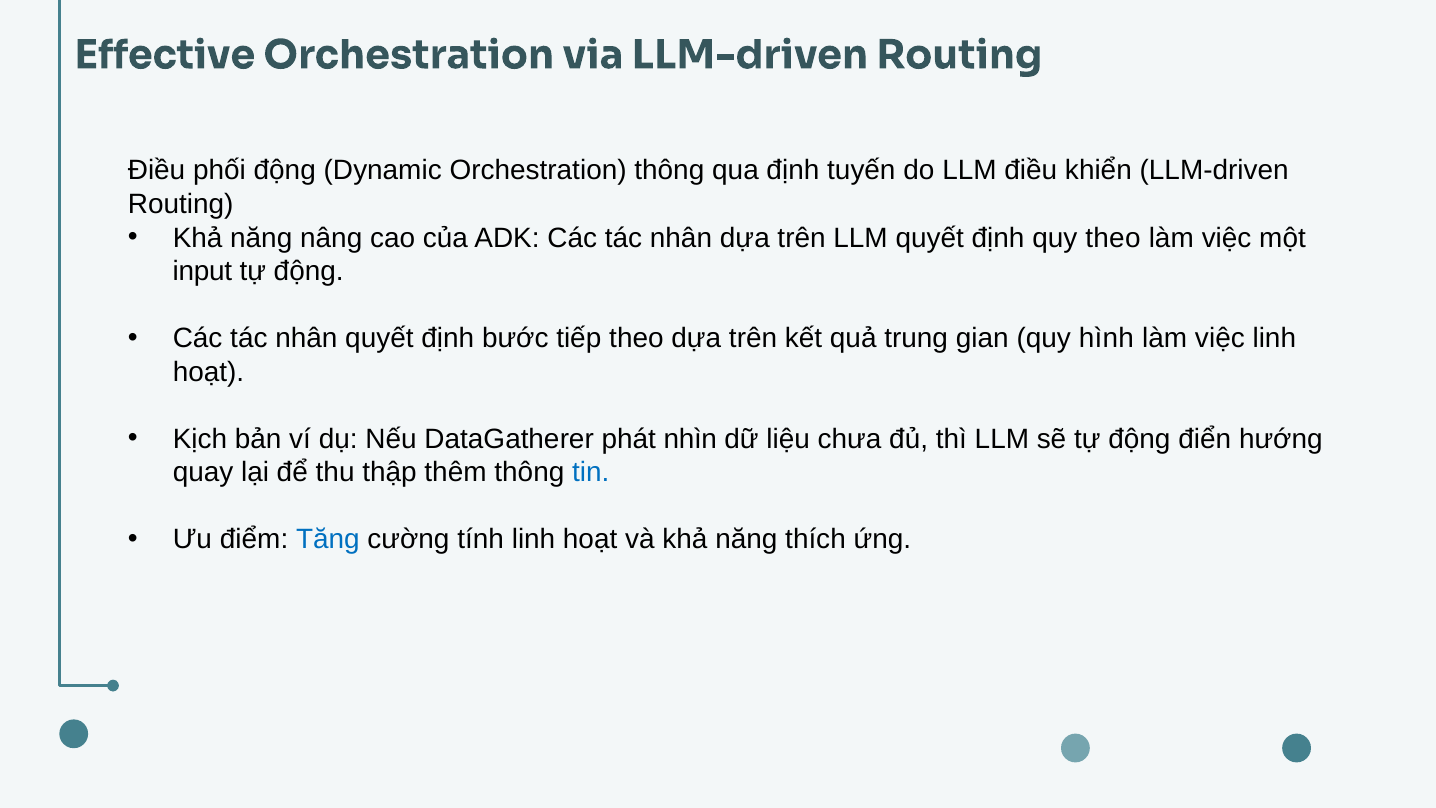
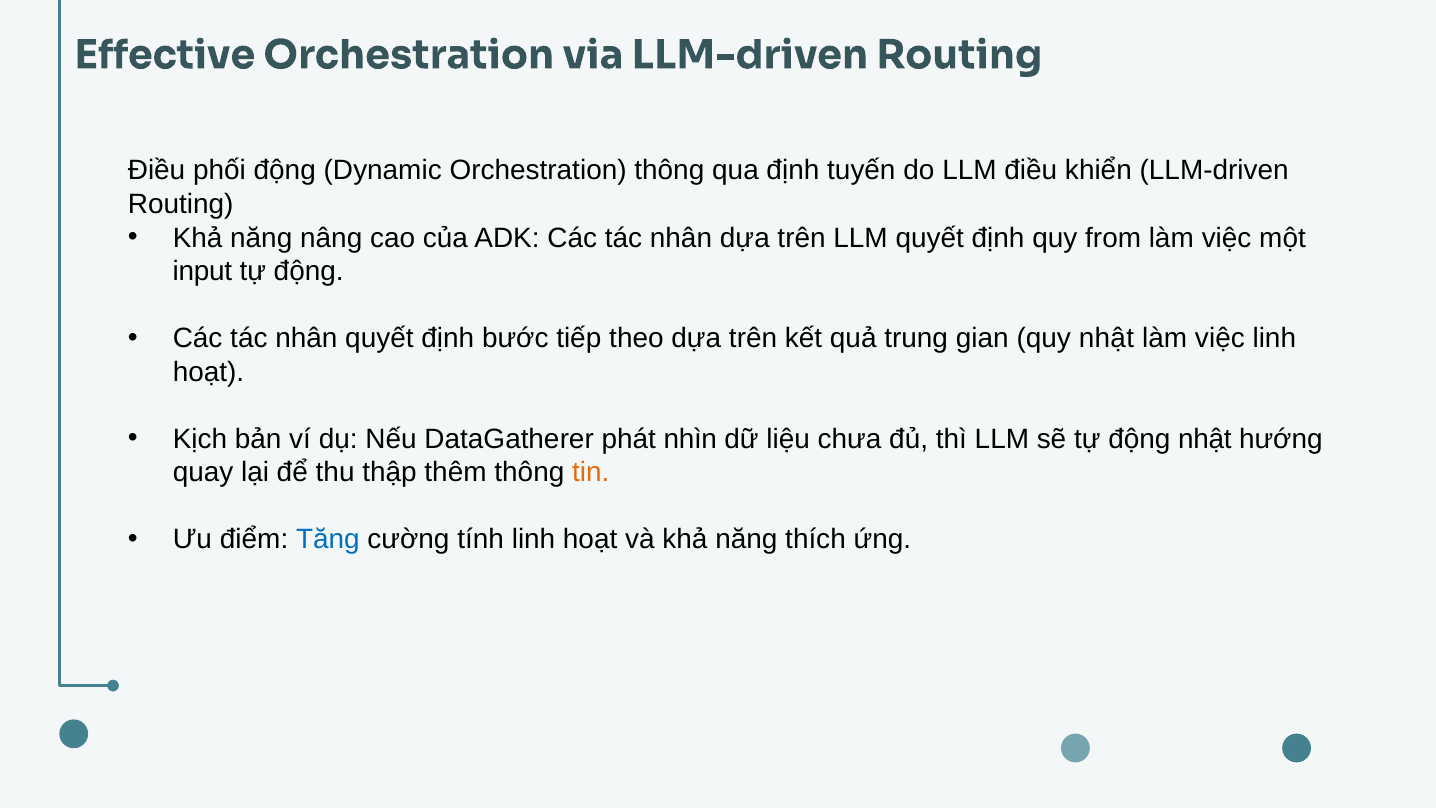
quy theo: theo -> from
quy hình: hình -> nhật
động điển: điển -> nhật
tin colour: blue -> orange
